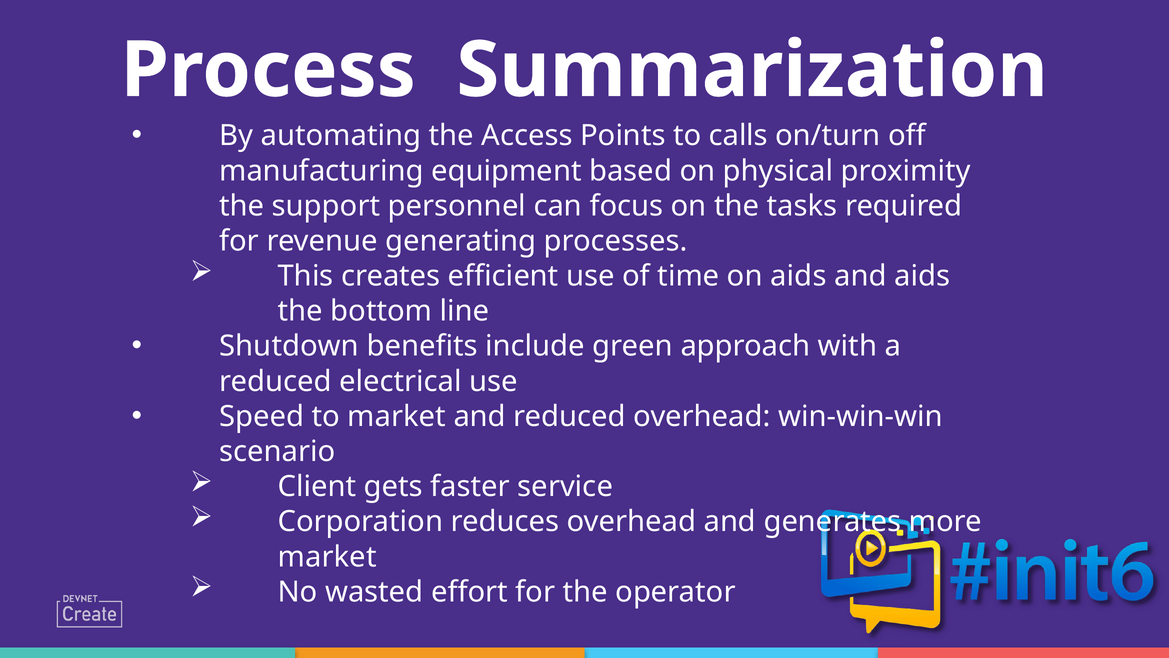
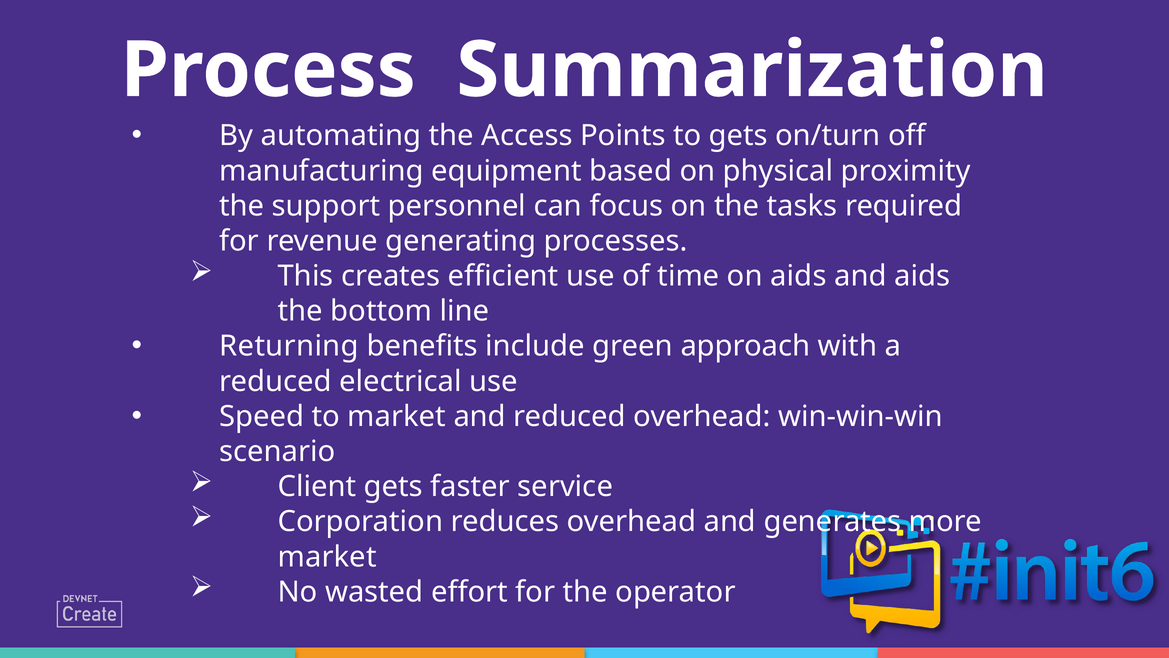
to calls: calls -> gets
Shutdown: Shutdown -> Returning
